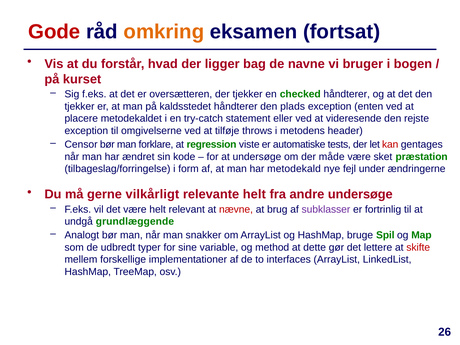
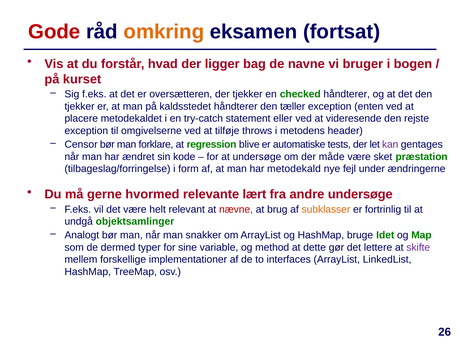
plads: plads -> tæller
viste: viste -> blive
kan colour: red -> purple
vilkårligt: vilkårligt -> hvormed
relevante helt: helt -> lært
subklasser colour: purple -> orange
grundlæggende: grundlæggende -> objektsamlinger
Spil: Spil -> Idet
udbredt: udbredt -> dermed
skifte colour: red -> purple
